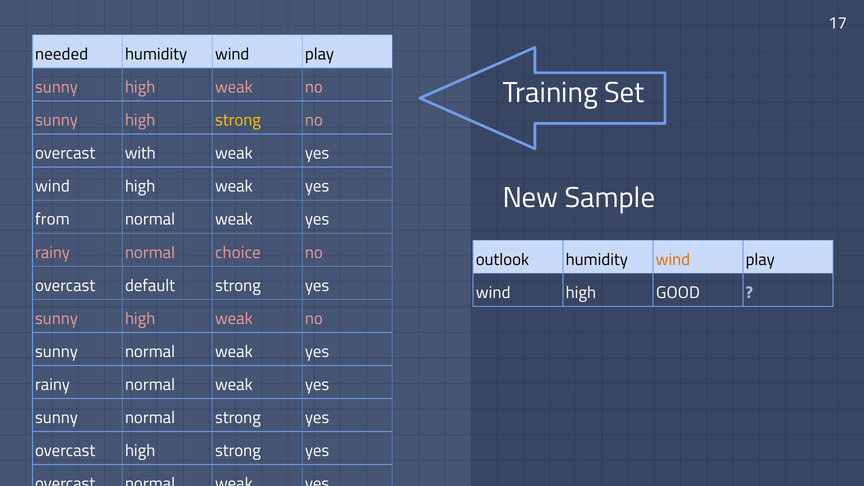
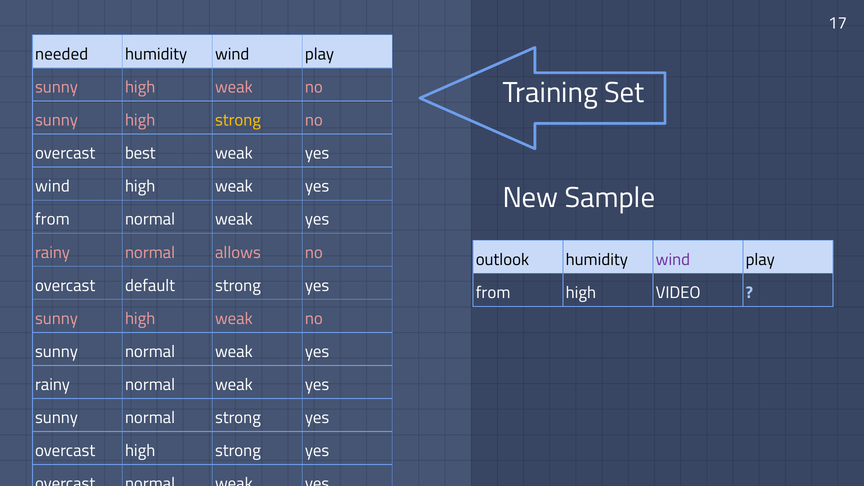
with: with -> best
choice: choice -> allows
wind at (673, 260) colour: orange -> purple
wind at (493, 293): wind -> from
GOOD: GOOD -> VIDEO
